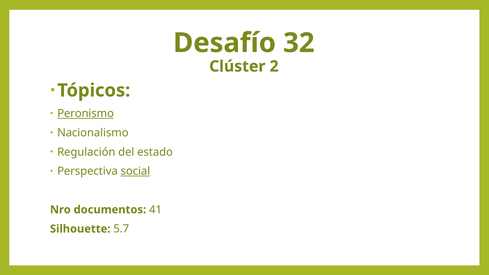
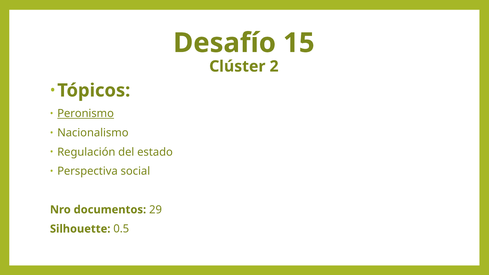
32: 32 -> 15
social underline: present -> none
41: 41 -> 29
5.7: 5.7 -> 0.5
